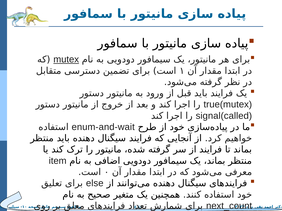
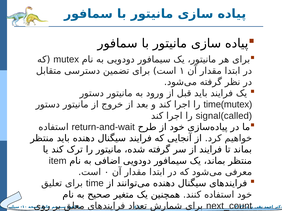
mutex underline: present -> none
true(mutex: true(mutex -> time(mutex
enum-and-wait: enum-and-wait -> return-and-wait
else: else -> time
